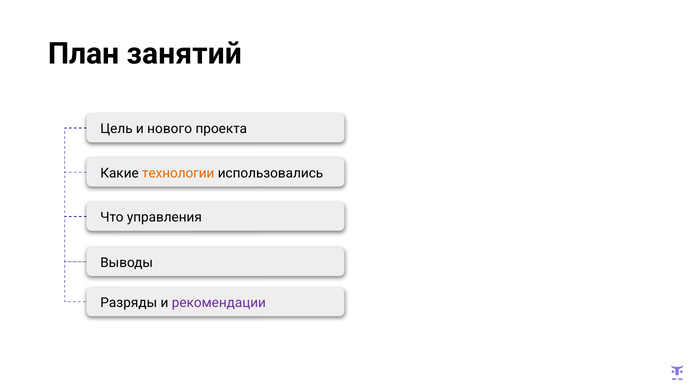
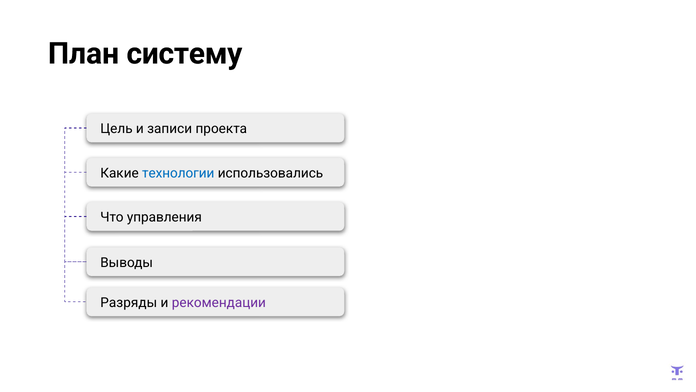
занятий: занятий -> систему
нового: нового -> записи
технологии colour: orange -> blue
